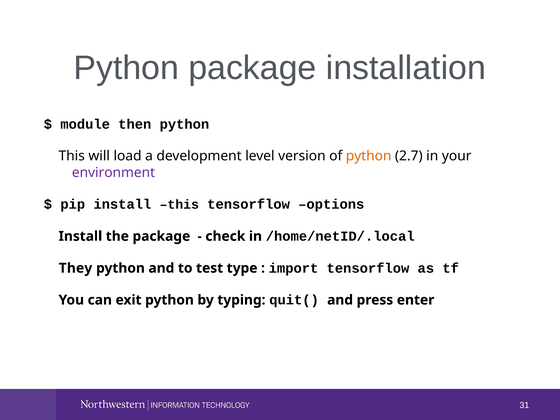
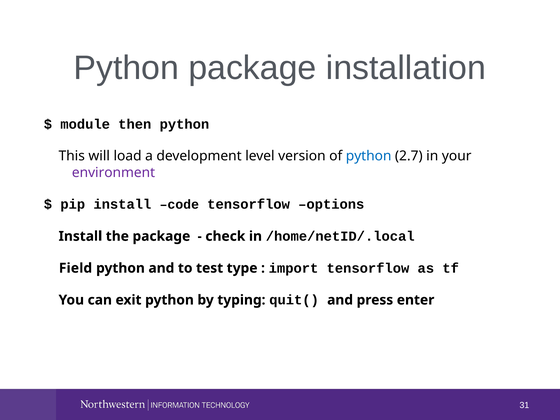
python at (369, 156) colour: orange -> blue
install this: this -> code
They: They -> Field
